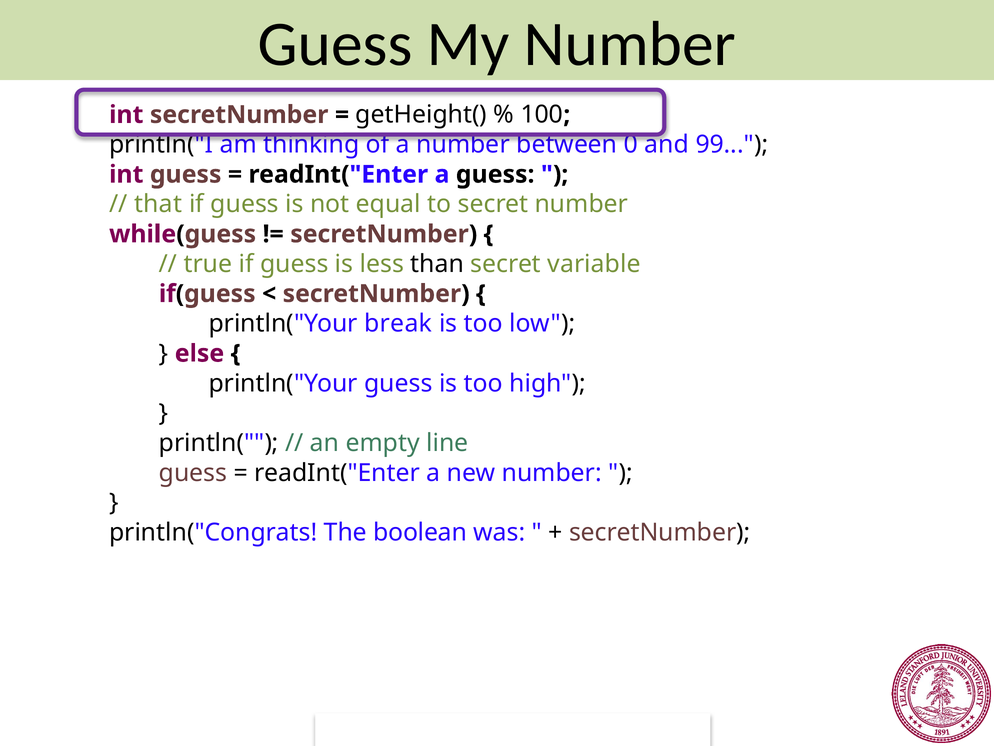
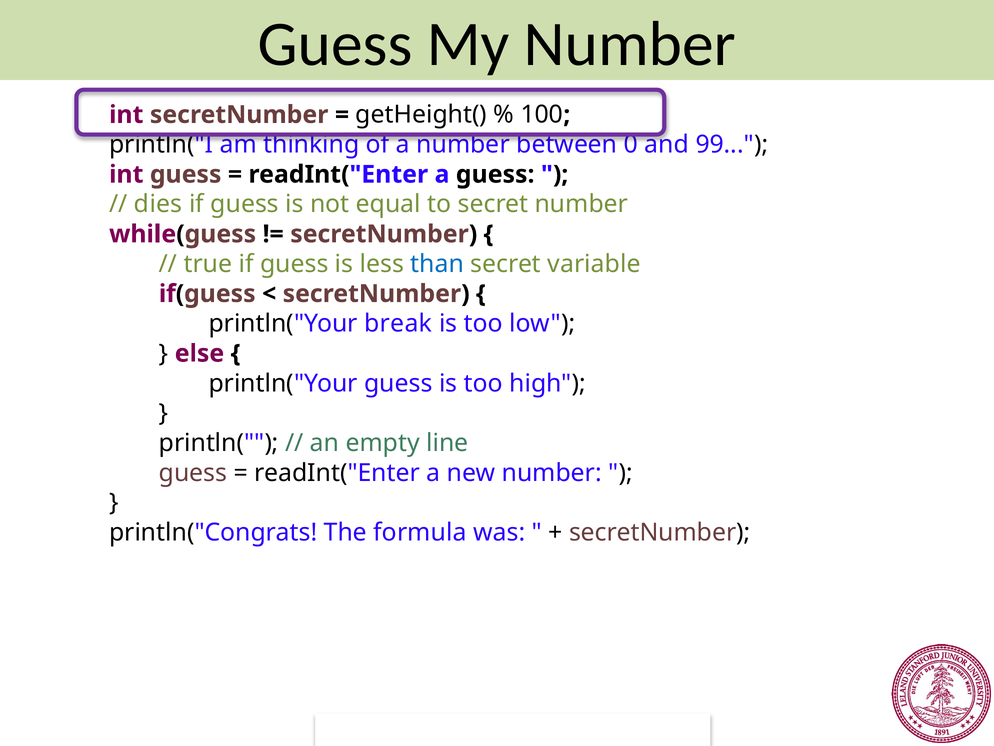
that: that -> dies
than colour: black -> blue
boolean: boolean -> formula
